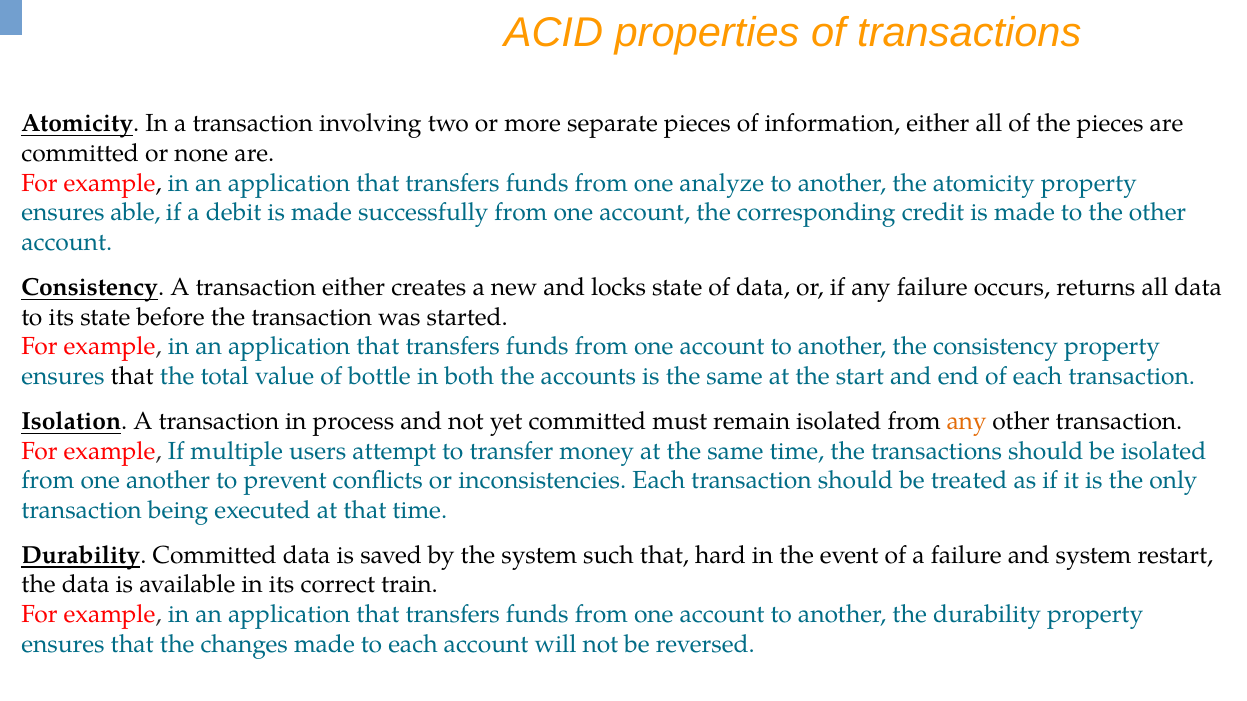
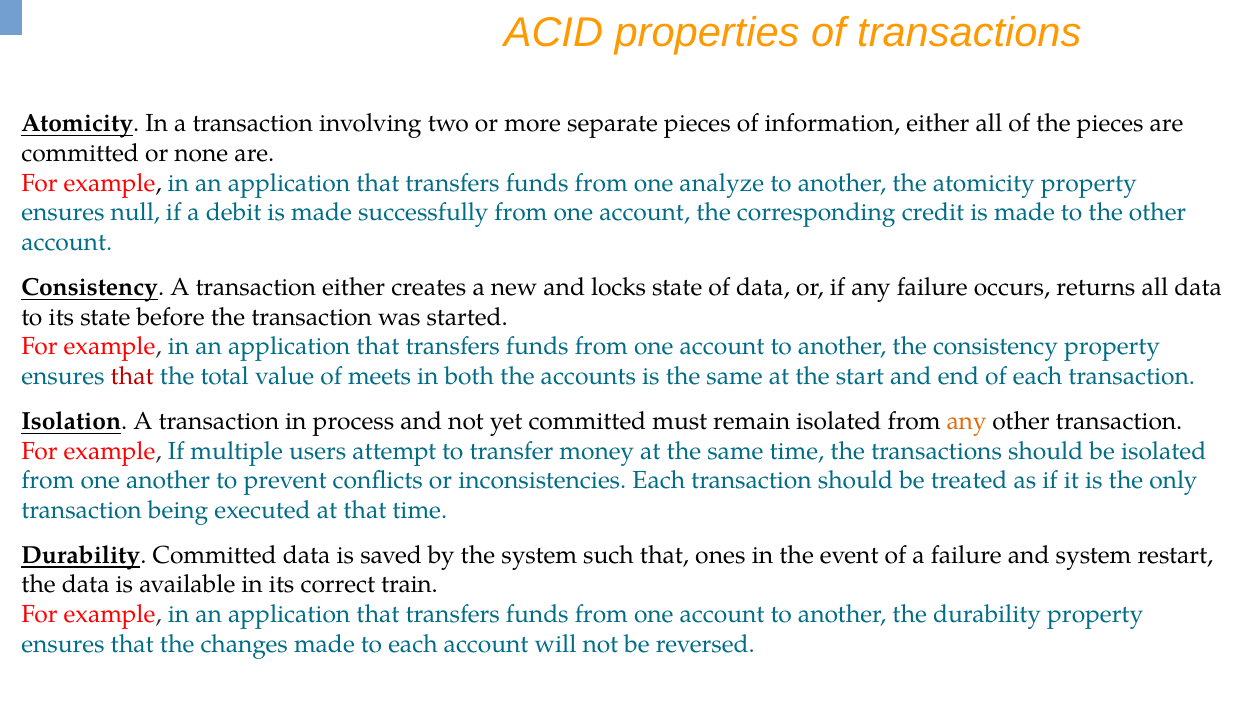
able: able -> null
that at (132, 376) colour: black -> red
bottle: bottle -> meets
hard: hard -> ones
